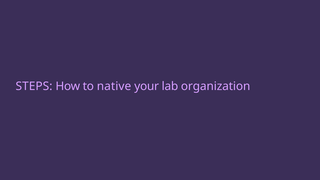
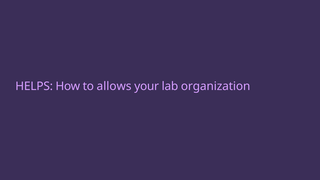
STEPS: STEPS -> HELPS
native: native -> allows
